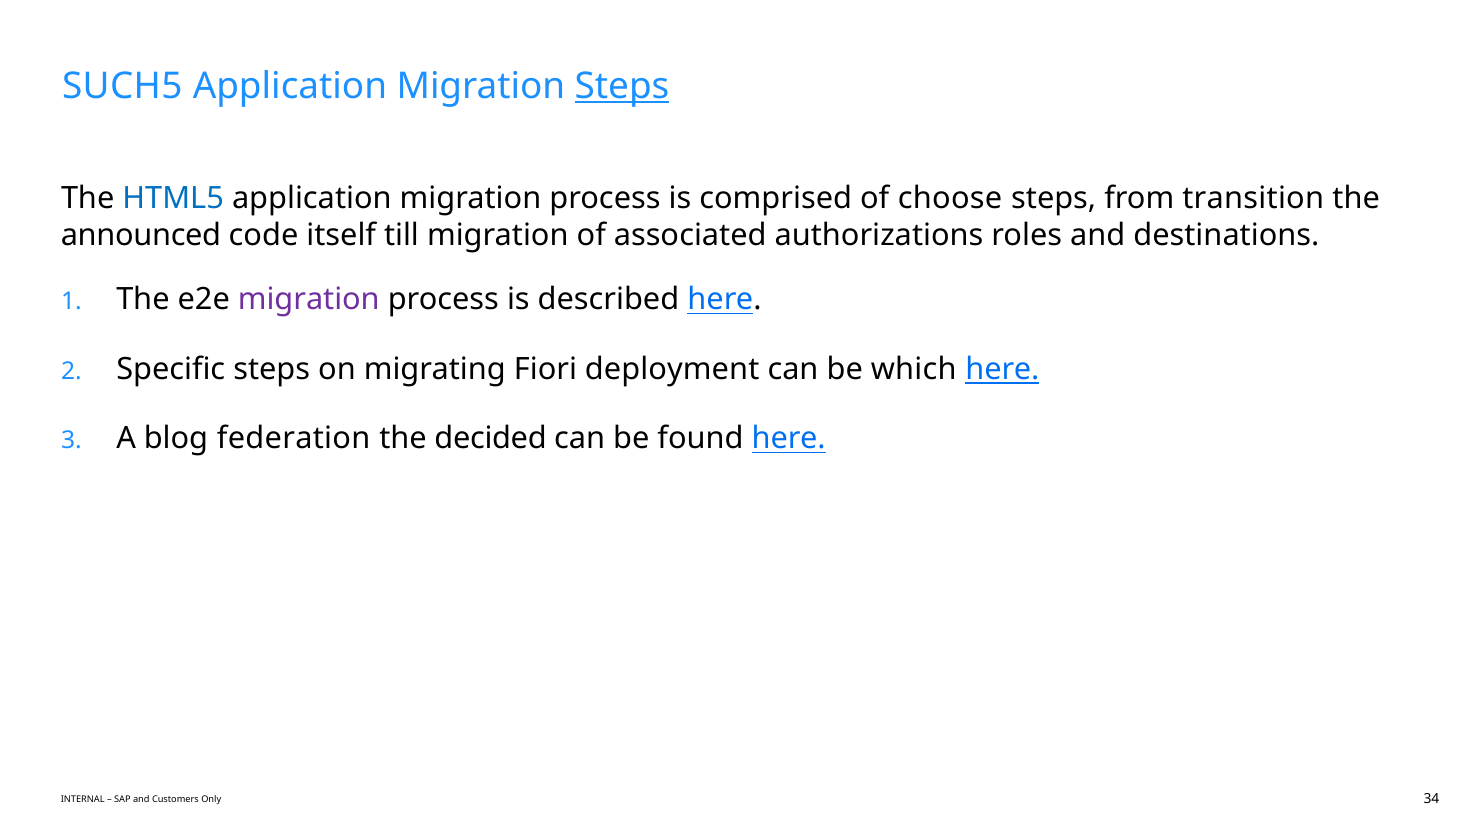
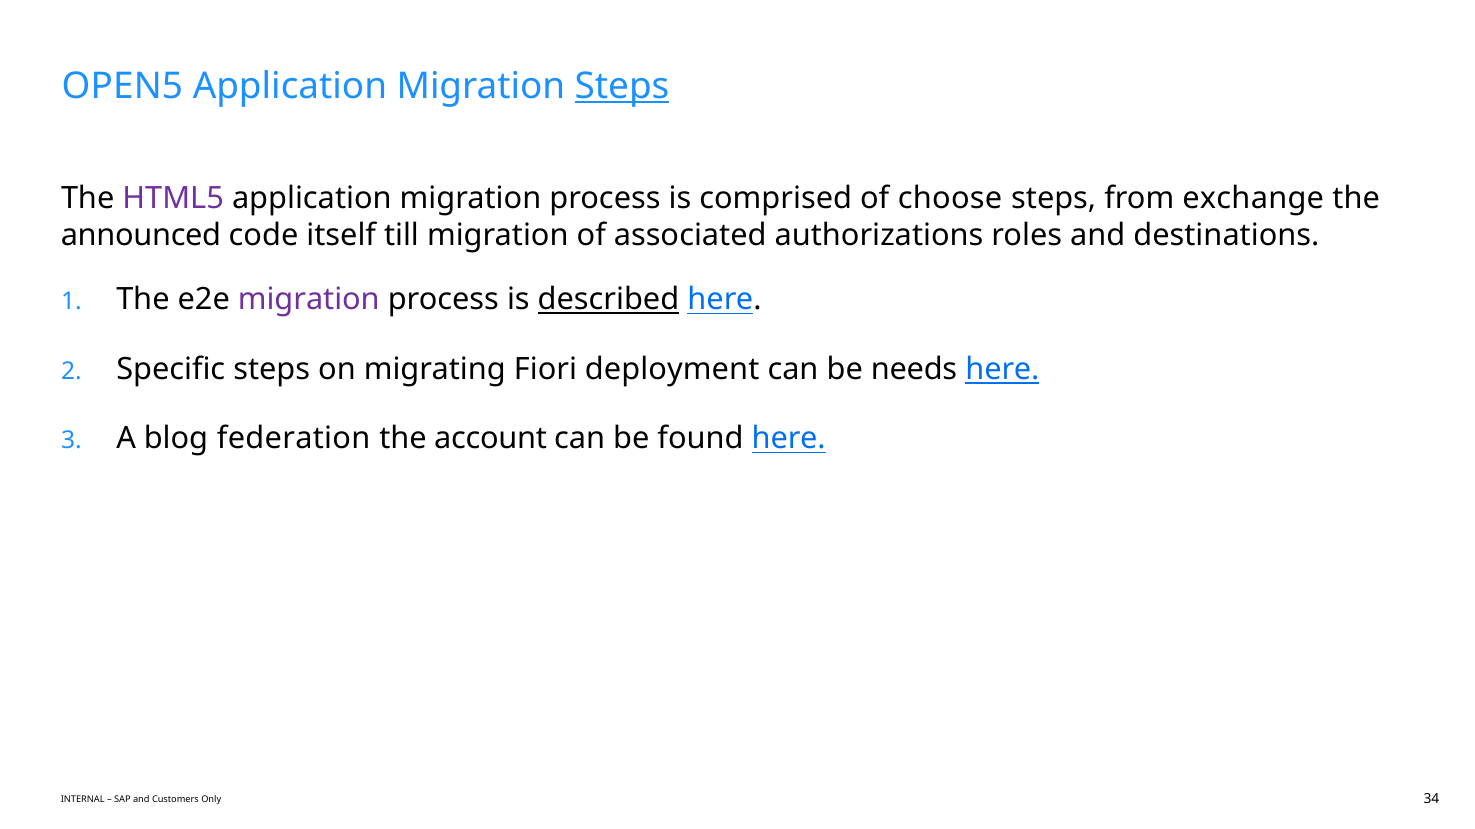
SUCH5: SUCH5 -> OPEN5
HTML5 colour: blue -> purple
transition: transition -> exchange
described underline: none -> present
which: which -> needs
decided: decided -> account
